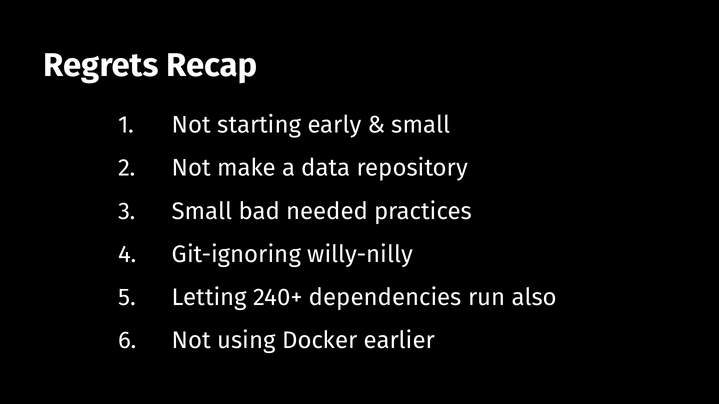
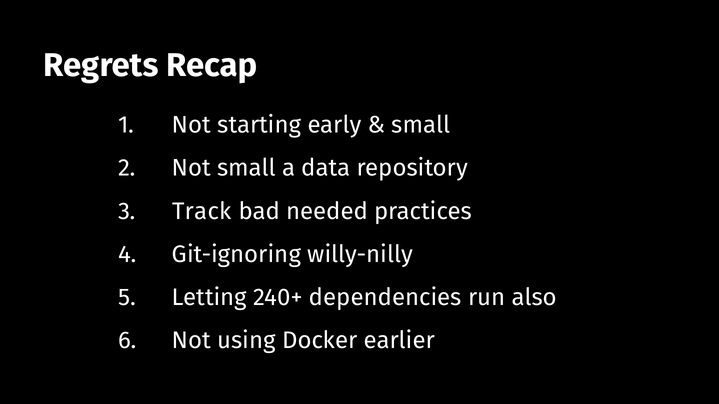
Not make: make -> small
Small at (202, 211): Small -> Track
